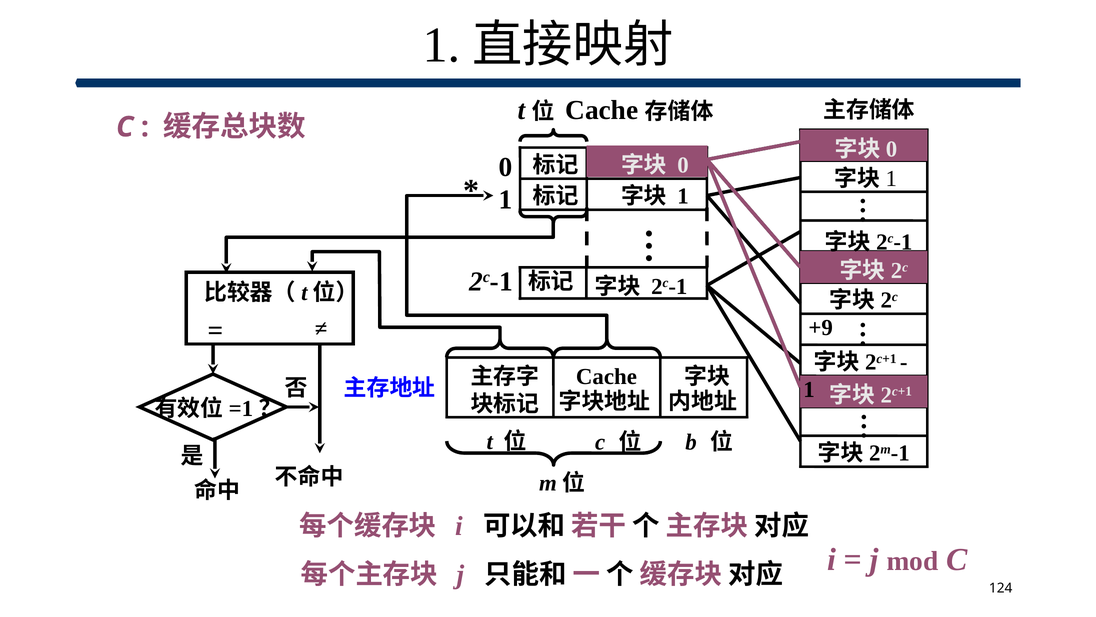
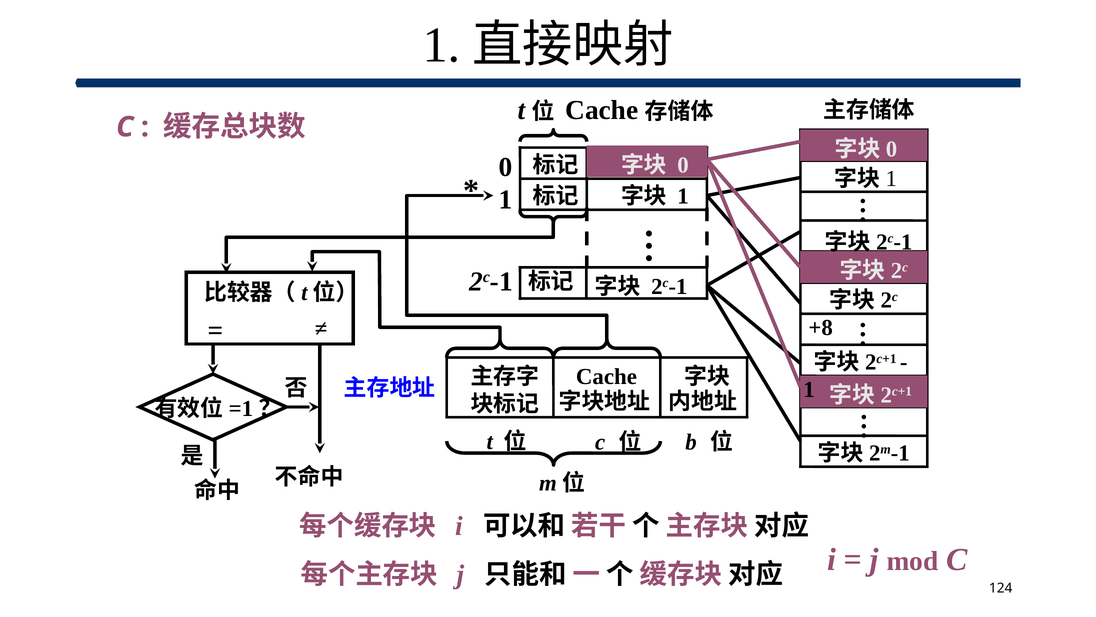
+9: +9 -> +8
